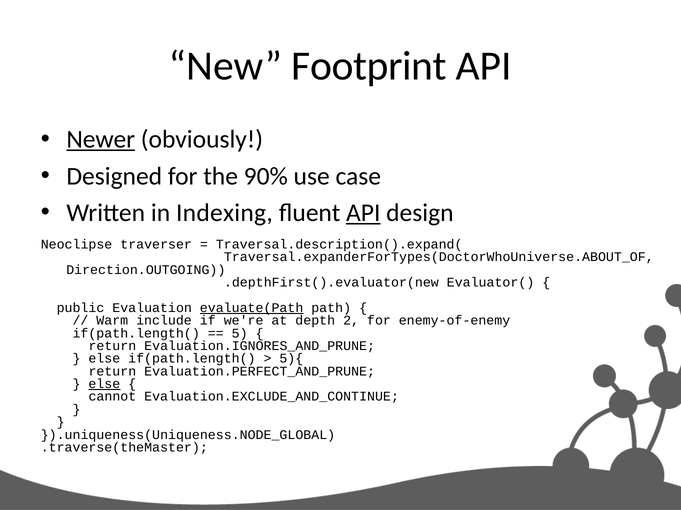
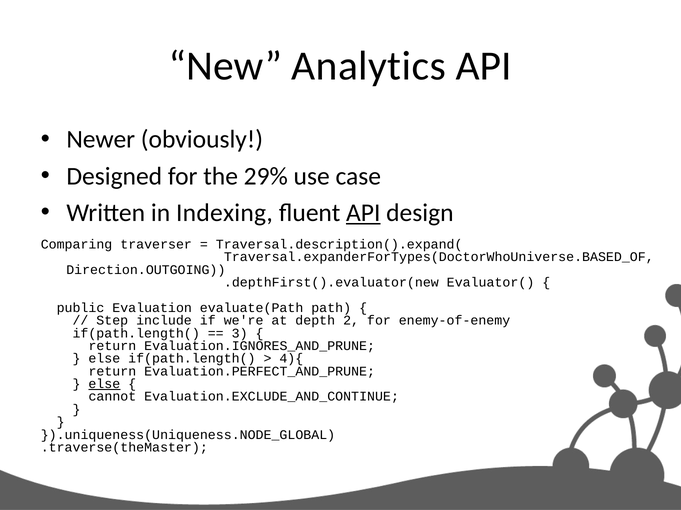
Footprint: Footprint -> Analytics
Newer underline: present -> none
90%: 90% -> 29%
Neoclipse: Neoclipse -> Comparing
Traversal.expanderForTypes(DoctorWhoUniverse.ABOUT_OF: Traversal.expanderForTypes(DoctorWhoUniverse.ABOUT_OF -> Traversal.expanderForTypes(DoctorWhoUniverse.BASED_OF
evaluate(Path underline: present -> none
Warm: Warm -> Step
5: 5 -> 3
5){: 5){ -> 4){
